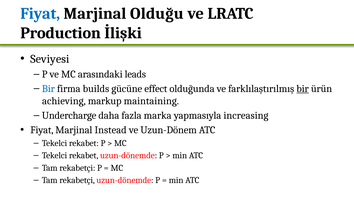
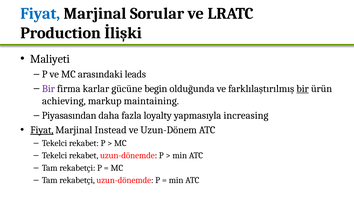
Olduğu: Olduğu -> Sorular
Seviyesi: Seviyesi -> Maliyeti
Bir at (48, 89) colour: blue -> purple
builds: builds -> karlar
effect: effect -> begin
Undercharge: Undercharge -> Piyasasından
marka: marka -> loyalty
Fiyat at (42, 130) underline: none -> present
